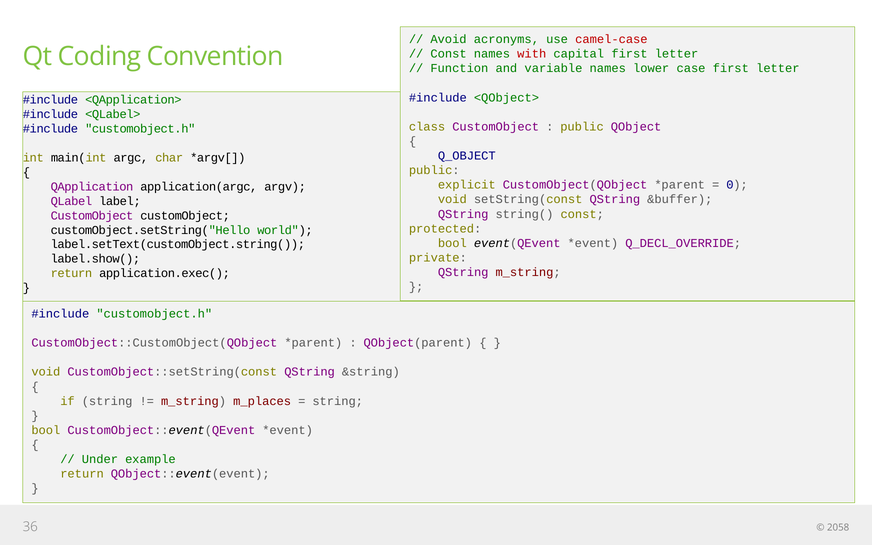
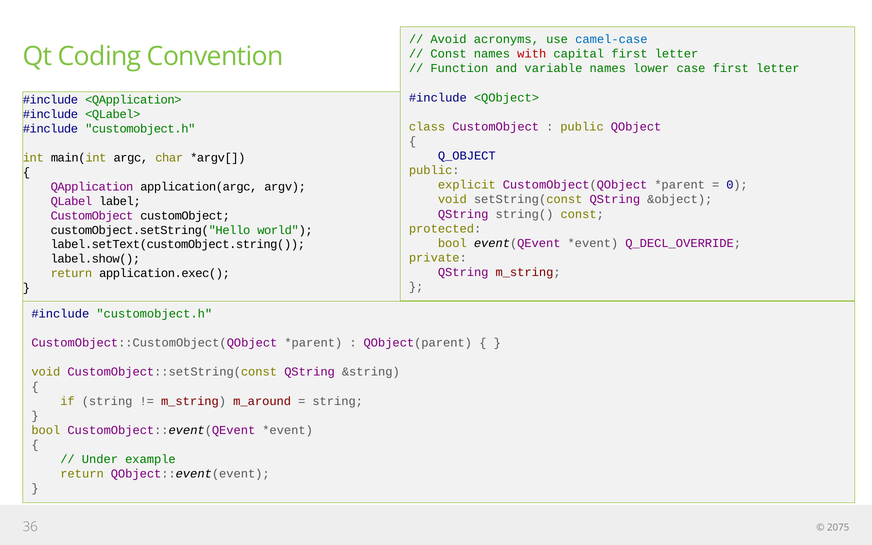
camel-case colour: red -> blue
&buffer: &buffer -> &object
m_places: m_places -> m_around
2058: 2058 -> 2075
